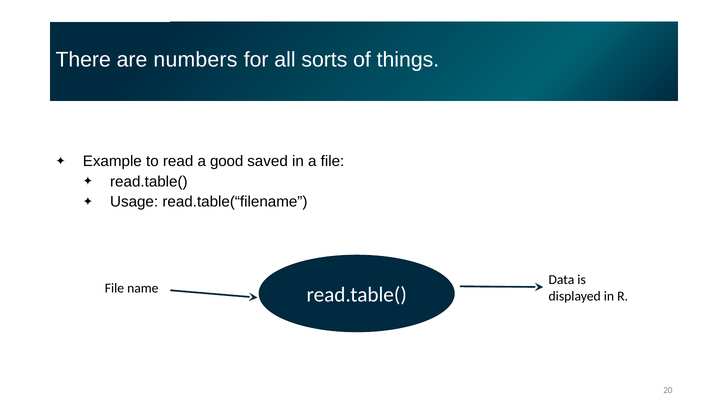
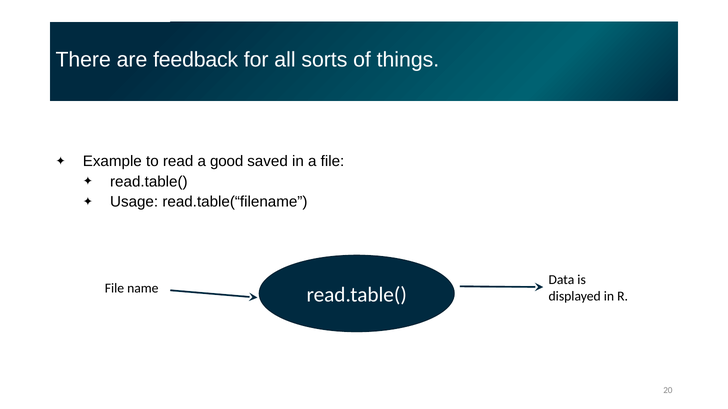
numbers: numbers -> feedback
